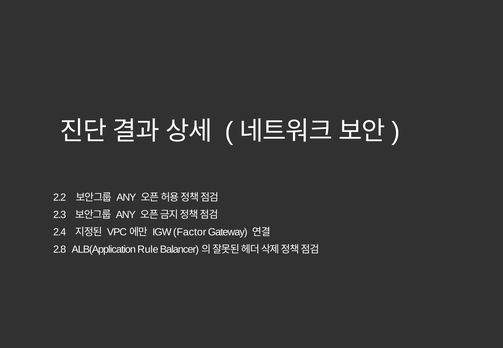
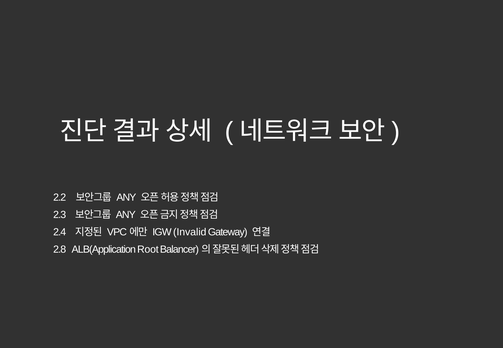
Factor: Factor -> Invalid
Rule: Rule -> Root
